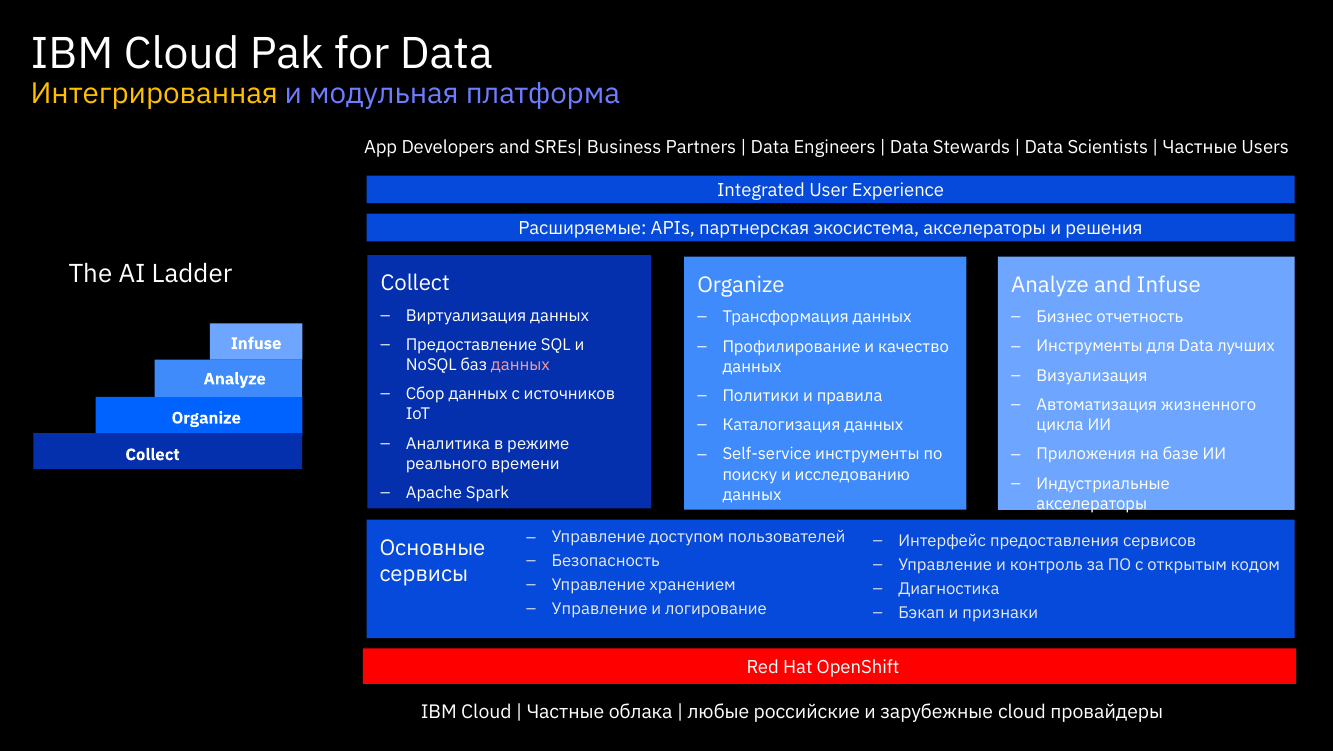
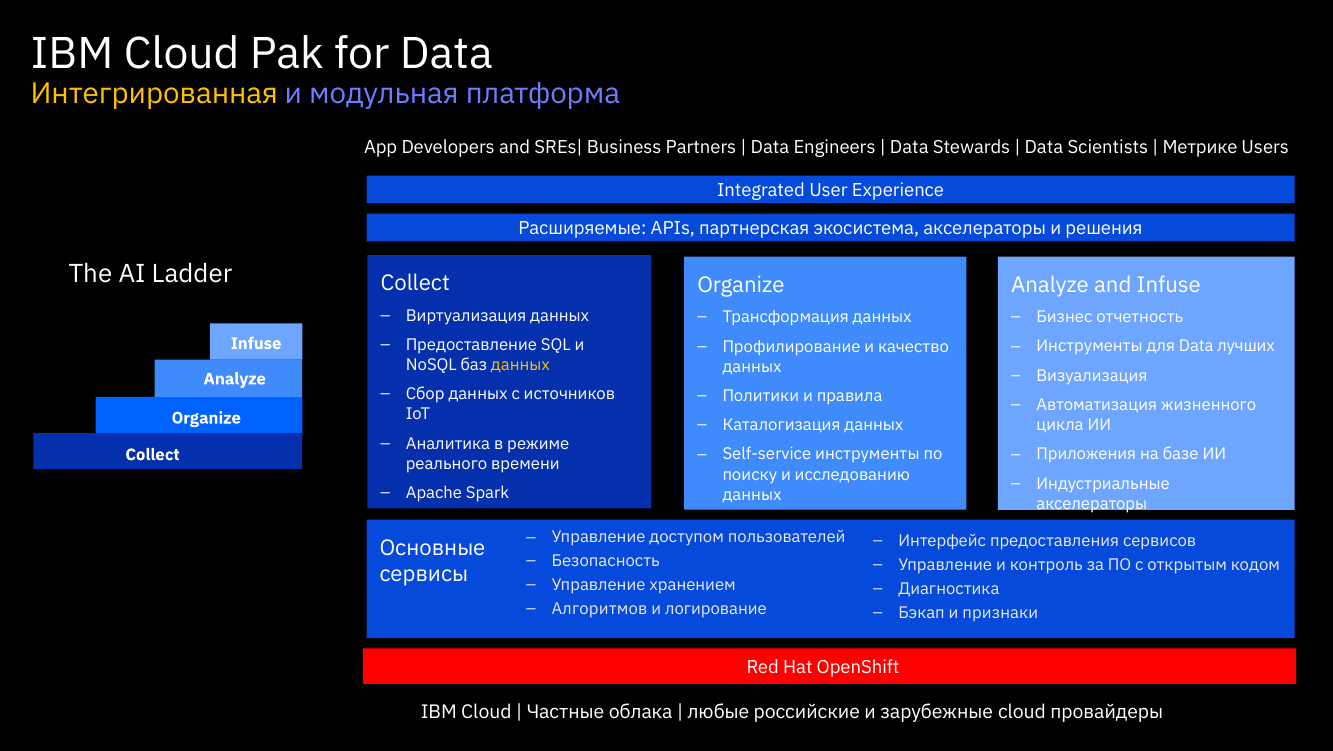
Частные at (1200, 148): Частные -> Метрике
данных at (520, 365) colour: pink -> yellow
Управление at (599, 608): Управление -> Алгоритмов
